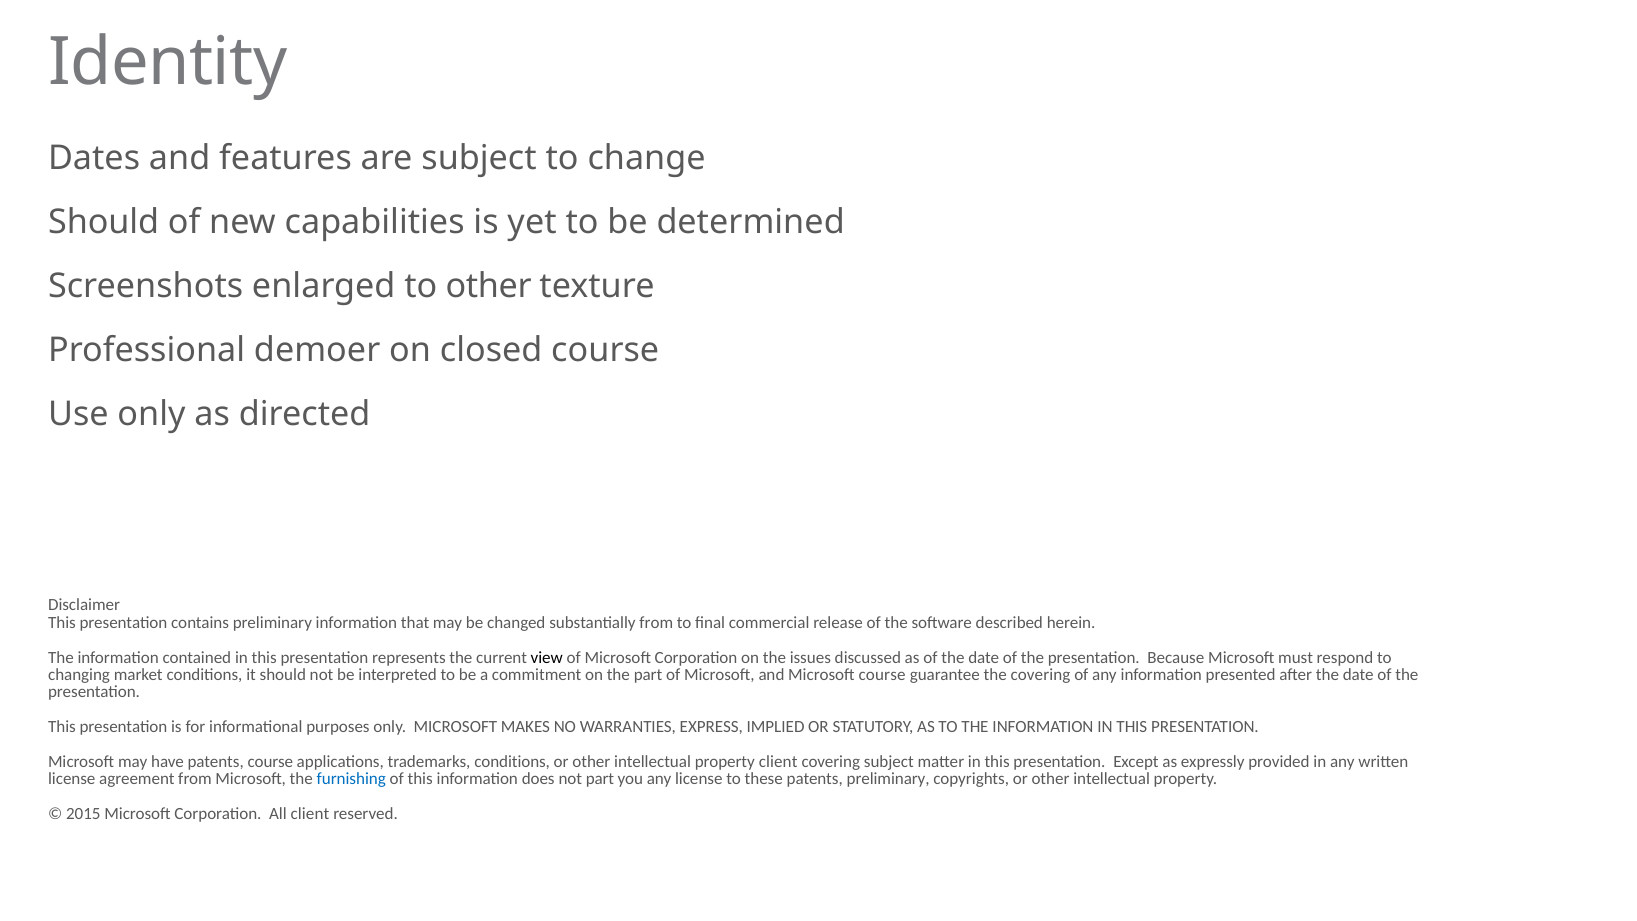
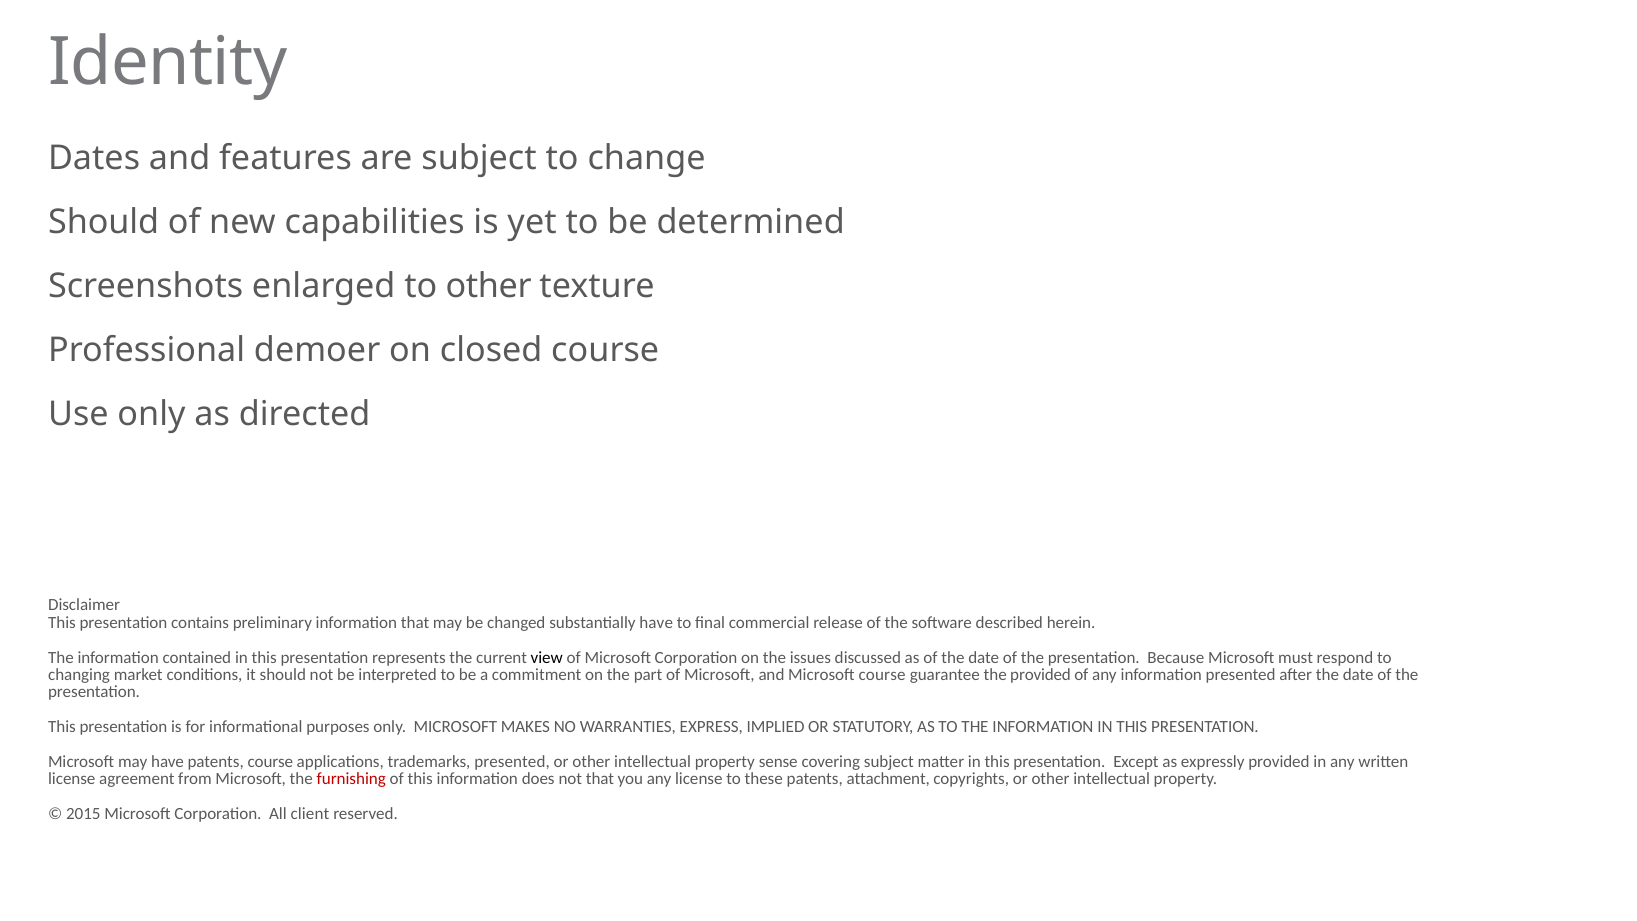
substantially from: from -> have
the covering: covering -> provided
trademarks conditions: conditions -> presented
property client: client -> sense
furnishing colour: blue -> red
not part: part -> that
patents preliminary: preliminary -> attachment
